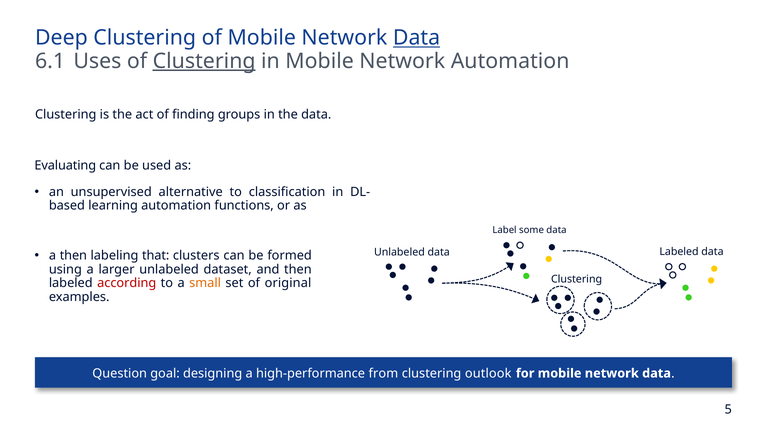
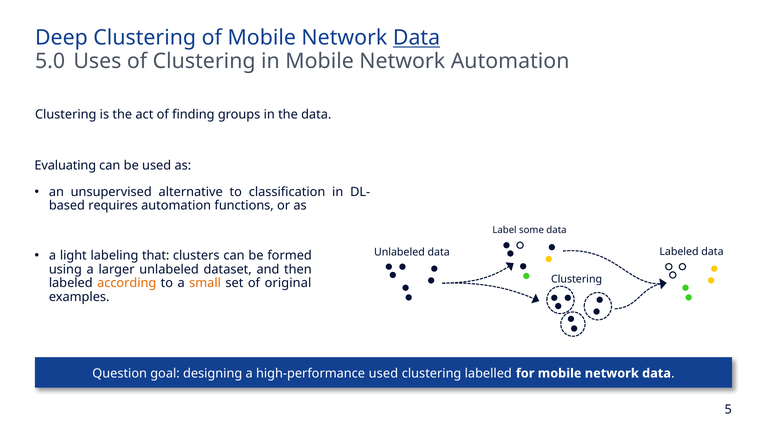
6.1: 6.1 -> 5.0
Clustering at (204, 61) underline: present -> none
learning: learning -> requires
a then: then -> light
according colour: red -> orange
high-performance from: from -> used
outlook: outlook -> labelled
